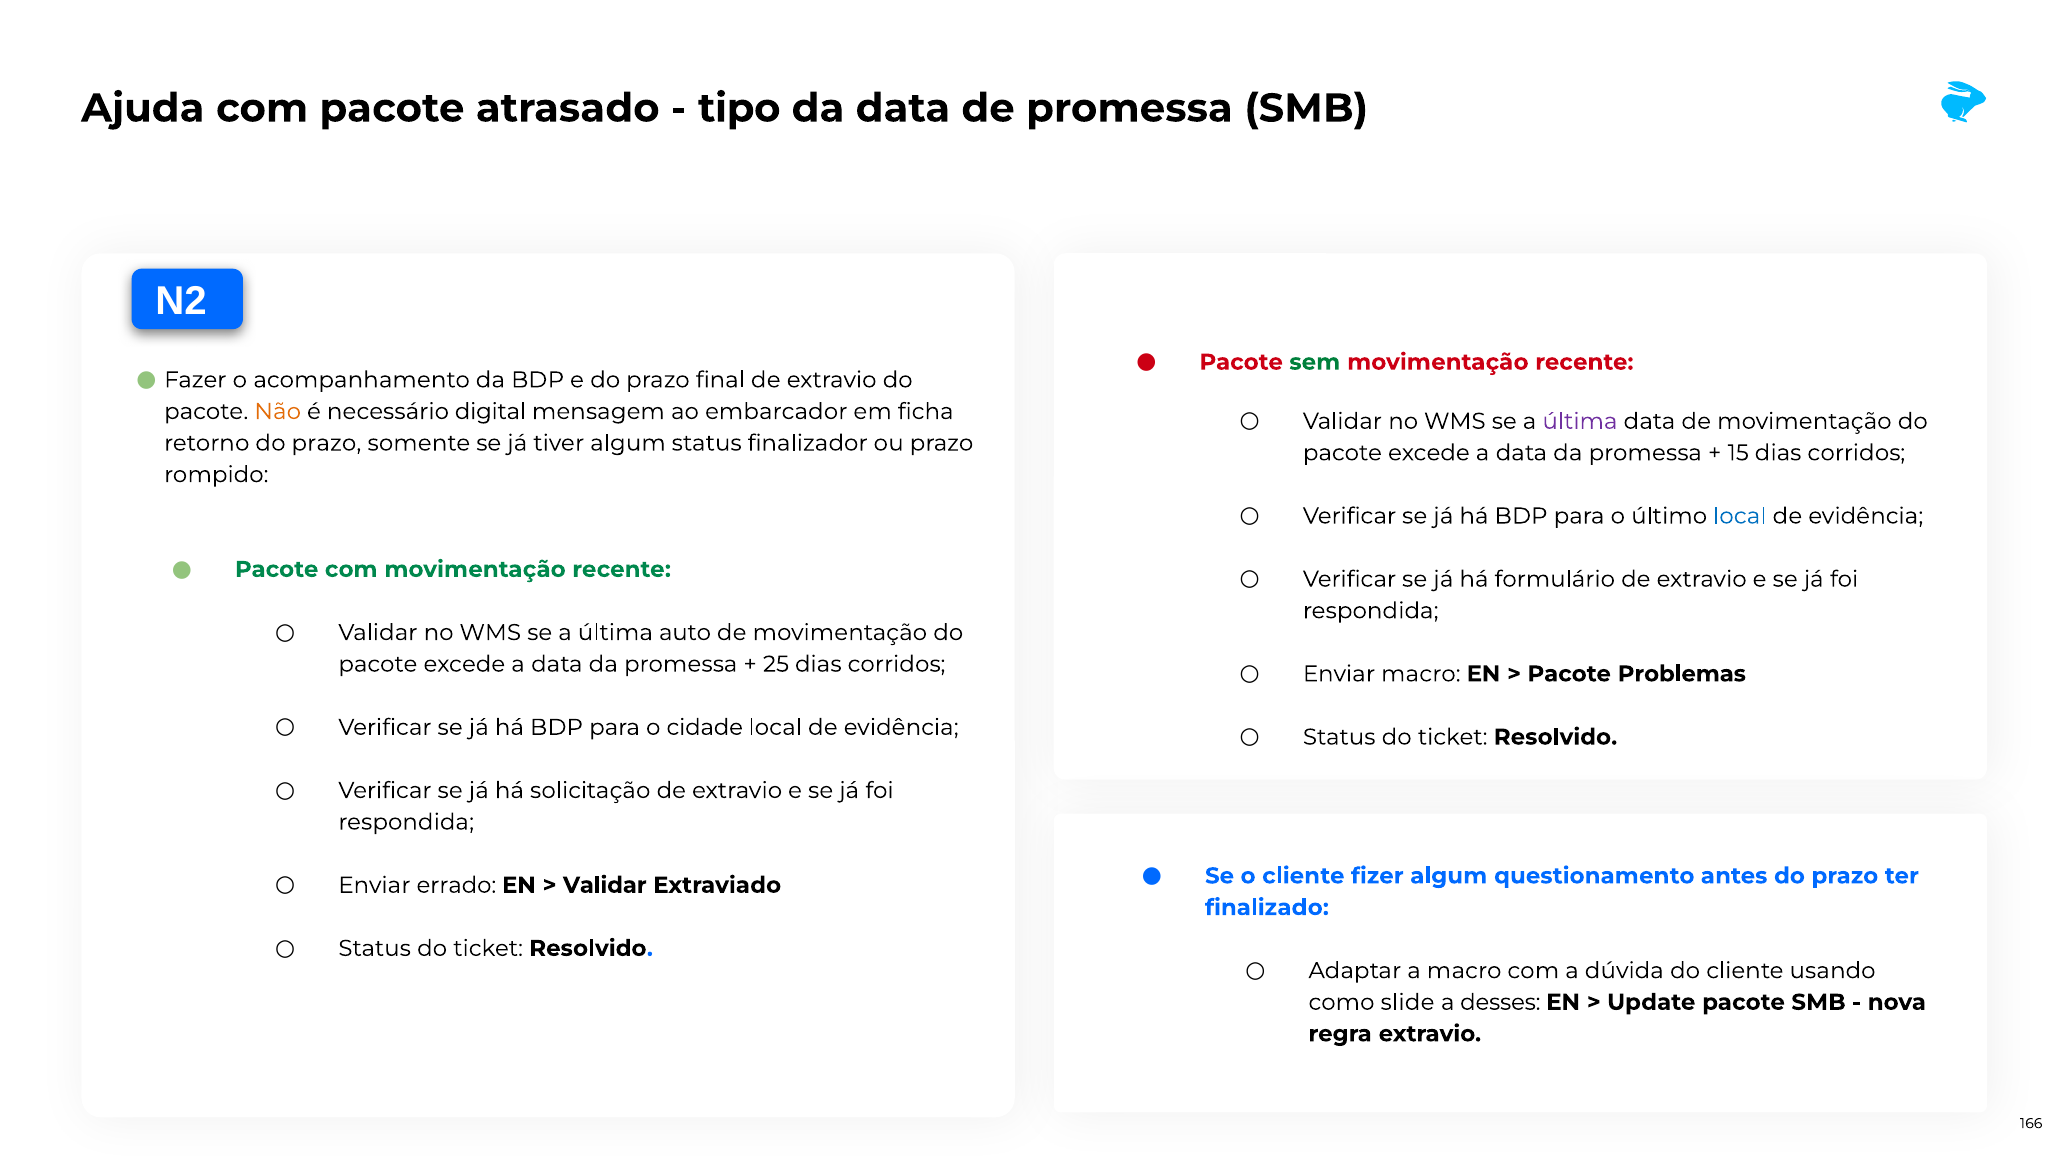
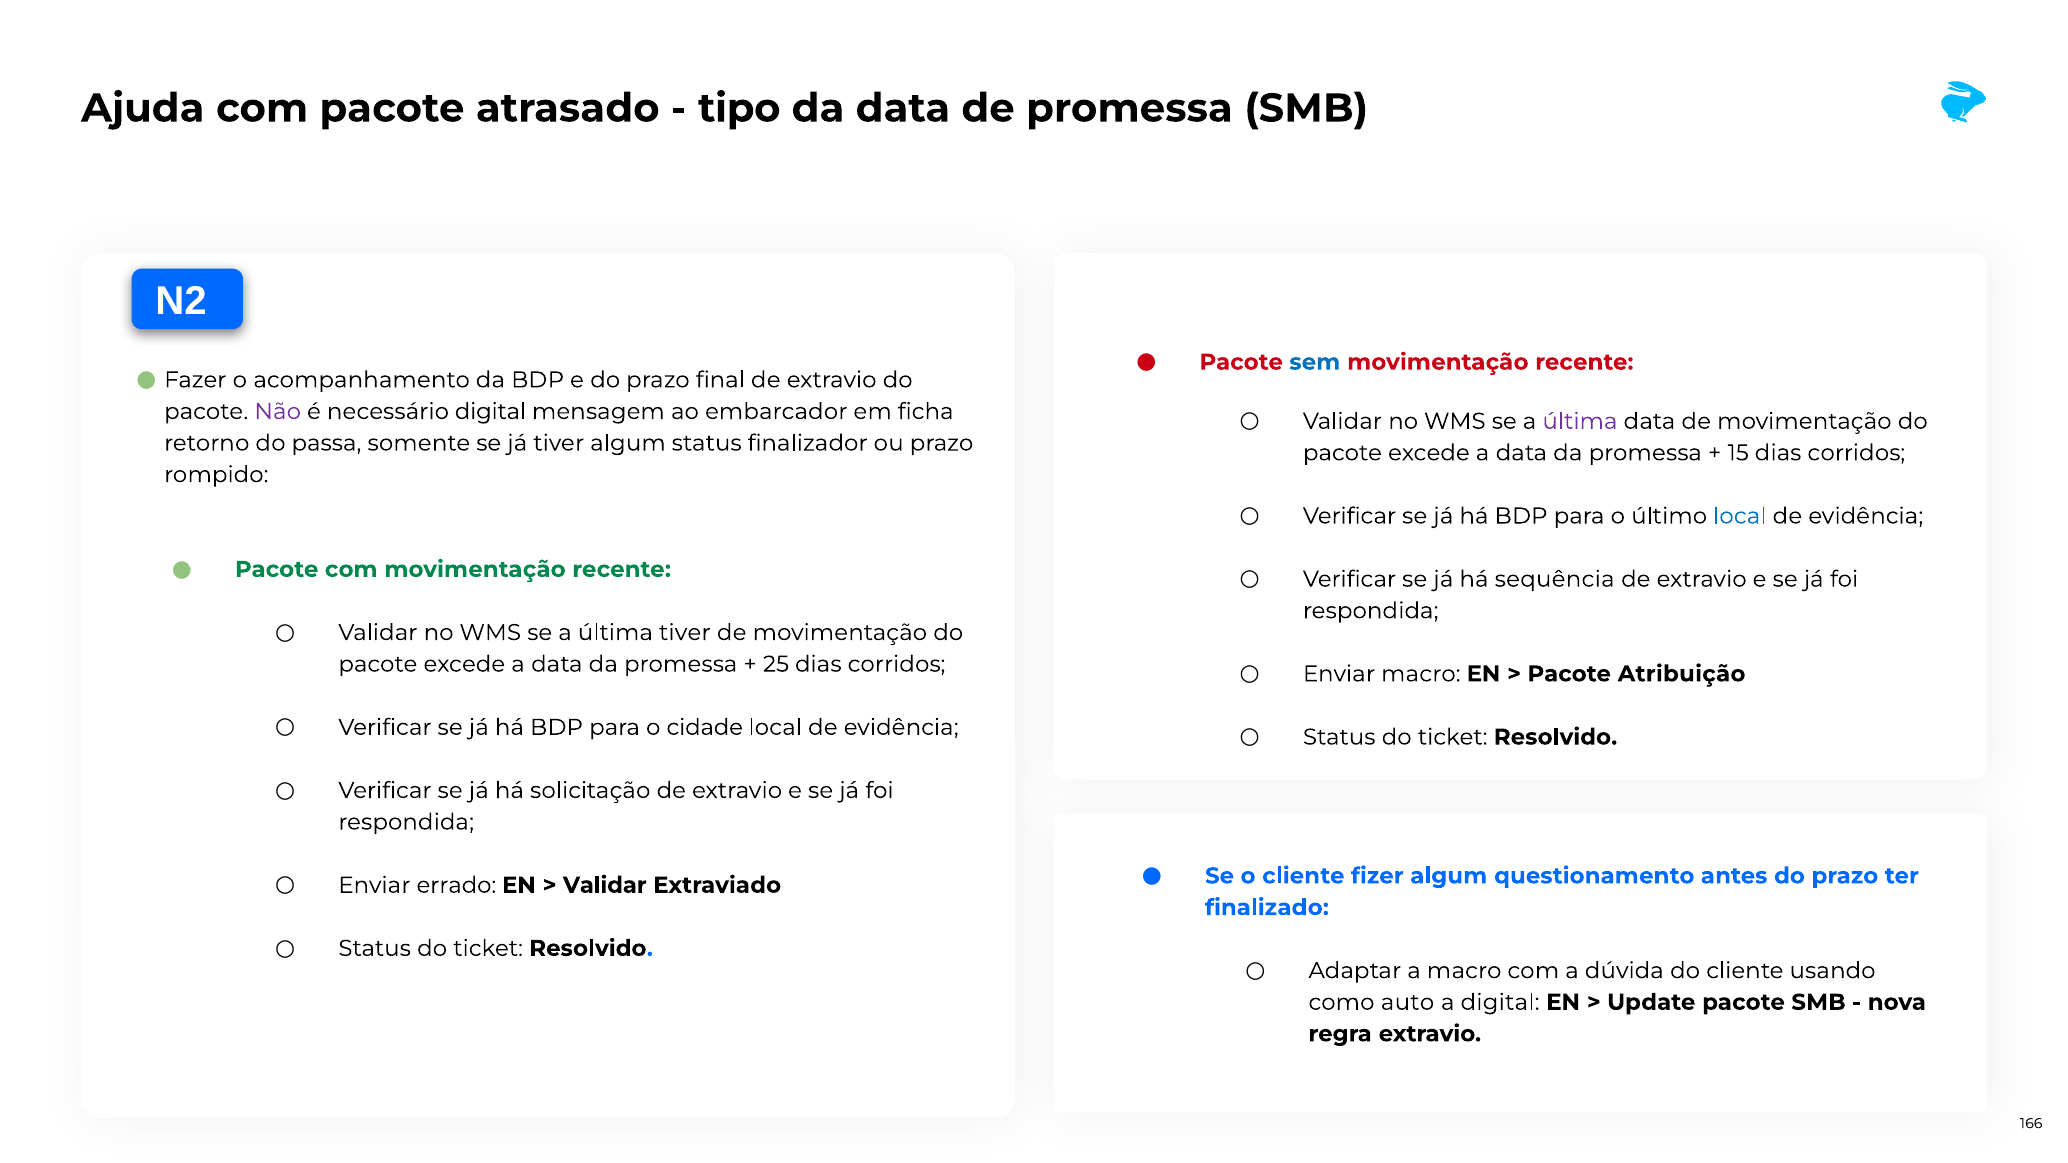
sem colour: green -> blue
Não colour: orange -> purple
retorno do prazo: prazo -> passa
formulário: formulário -> sequência
última auto: auto -> tiver
Problemas: Problemas -> Atribuição
slide: slide -> auto
a desses: desses -> digital
